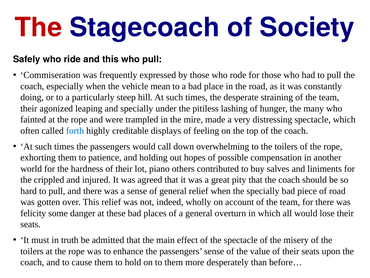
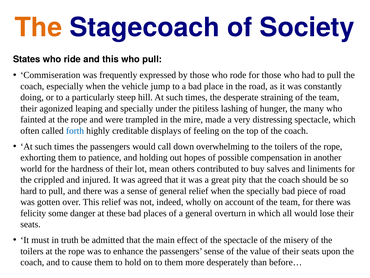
The at (38, 27) colour: red -> orange
Safely: Safely -> States
mean: mean -> jump
piano: piano -> mean
